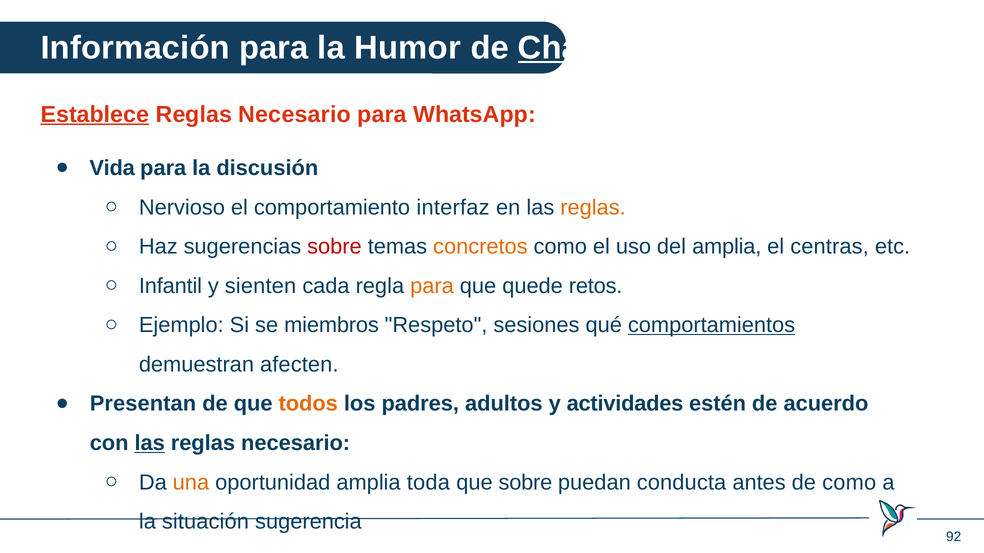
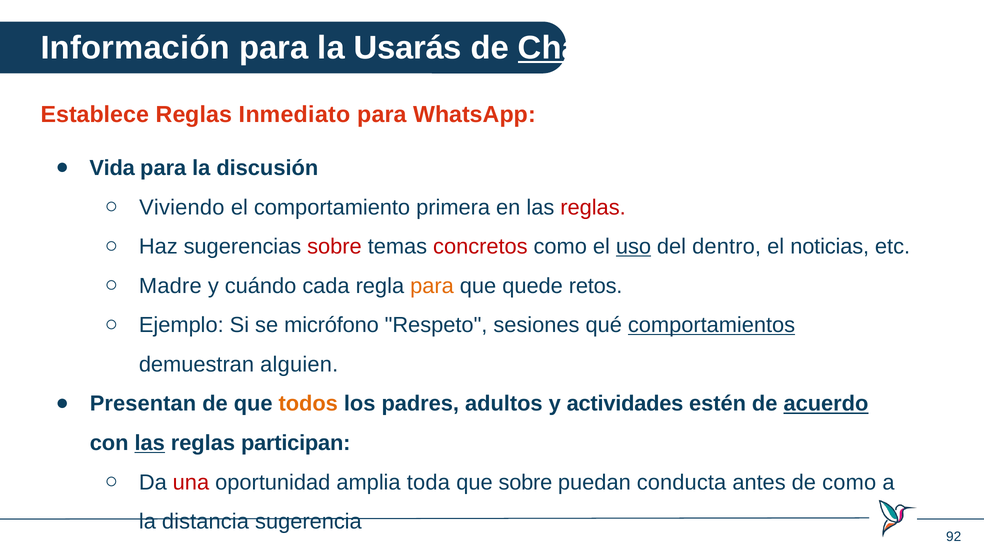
Humor: Humor -> Usarás
Establece underline: present -> none
Necesario at (295, 114): Necesario -> Inmediato
Nervioso: Nervioso -> Viviendo
interfaz: interfaz -> primera
reglas at (593, 208) colour: orange -> red
concretos colour: orange -> red
uso underline: none -> present
del amplia: amplia -> dentro
centras: centras -> noticias
Infantil: Infantil -> Madre
sienten: sienten -> cuándo
miembros: miembros -> micrófono
afecten: afecten -> alguien
acuerdo underline: none -> present
necesario at (296, 443): necesario -> participan
una colour: orange -> red
situación: situación -> distancia
